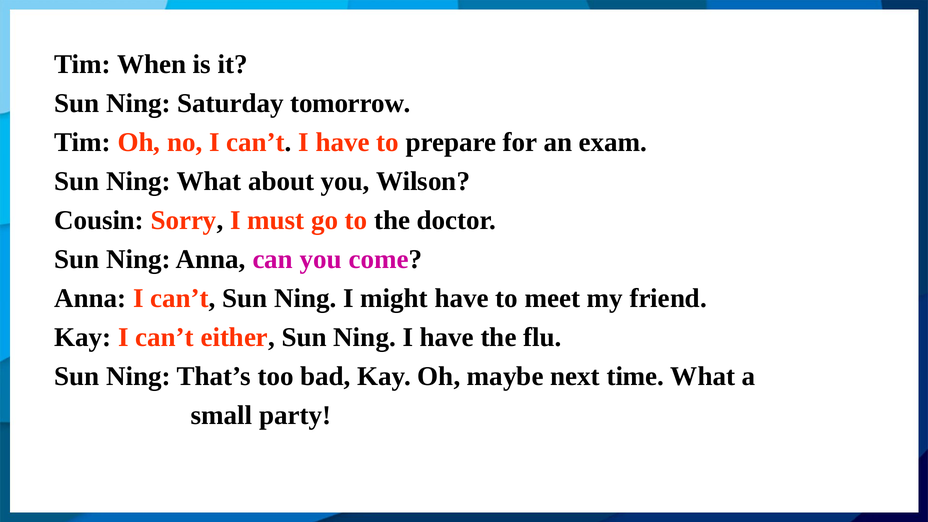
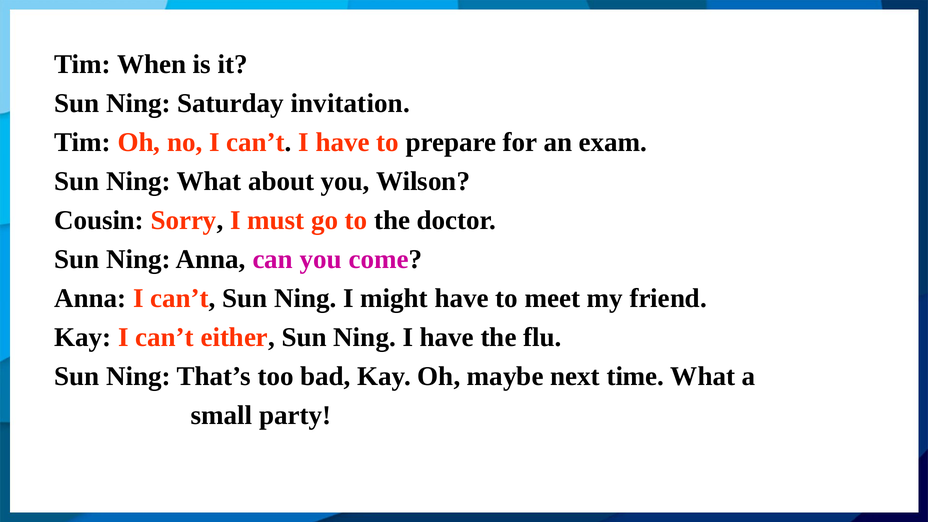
tomorrow: tomorrow -> invitation
